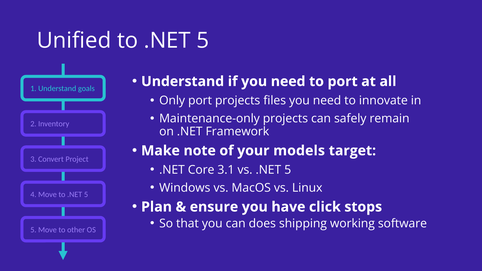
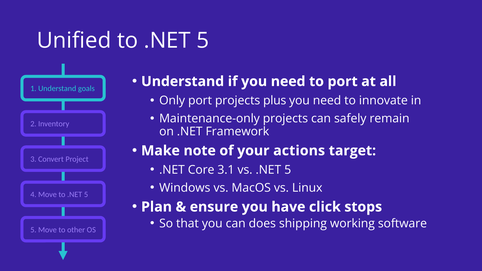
files: files -> plus
models: models -> actions
